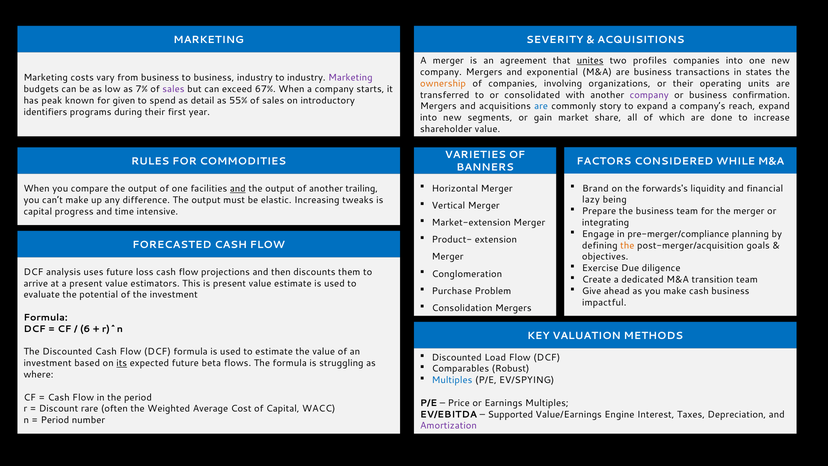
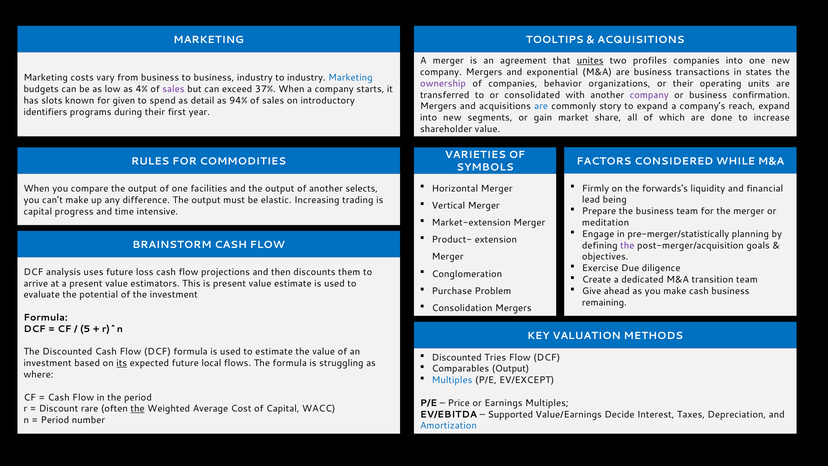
SEVERITY: SEVERITY -> TOOLTIPS
Marketing at (350, 78) colour: purple -> blue
ownership colour: orange -> purple
involving: involving -> behavior
7%: 7% -> 4%
67%: 67% -> 37%
peak: peak -> slots
55%: 55% -> 94%
BANNERS: BANNERS -> SYMBOLS
Brand: Brand -> Firmly
and at (238, 189) underline: present -> none
trailing: trailing -> selects
lazy: lazy -> lead
tweaks: tweaks -> trading
integrating: integrating -> meditation
pre-merger/compliance: pre-merger/compliance -> pre-merger/statistically
FORECASTED: FORECASTED -> BRAINSTORM
the at (627, 245) colour: orange -> purple
impactful: impactful -> remaining
6: 6 -> 5
Load: Load -> Tries
beta: beta -> local
Comparables Robust: Robust -> Output
EV/SPYING: EV/SPYING -> EV/EXCEPT
the at (138, 409) underline: none -> present
Engine: Engine -> Decide
Amortization colour: purple -> blue
